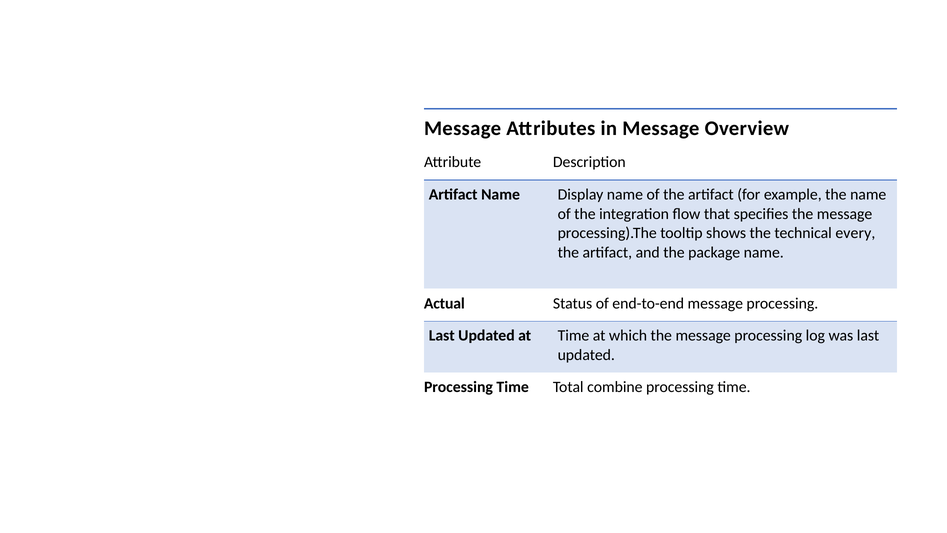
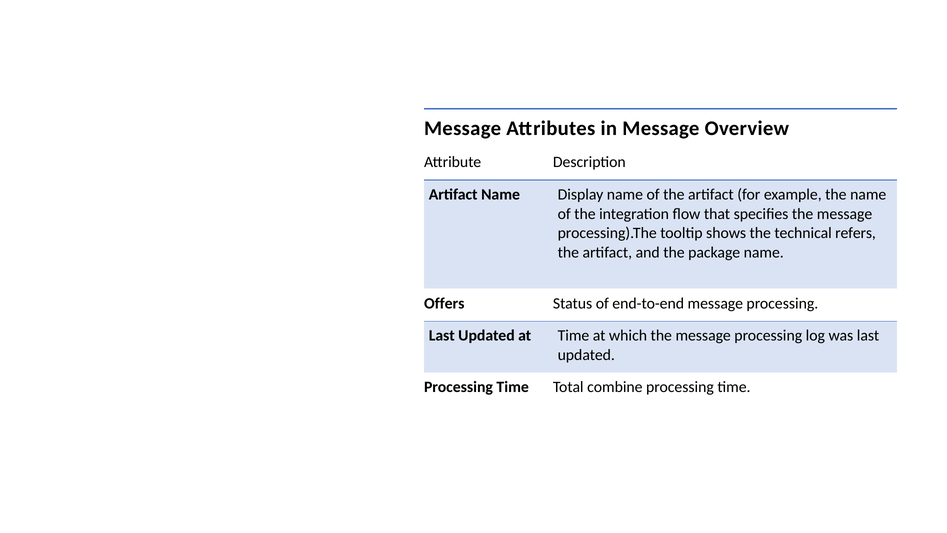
every: every -> refers
Actual: Actual -> Offers
